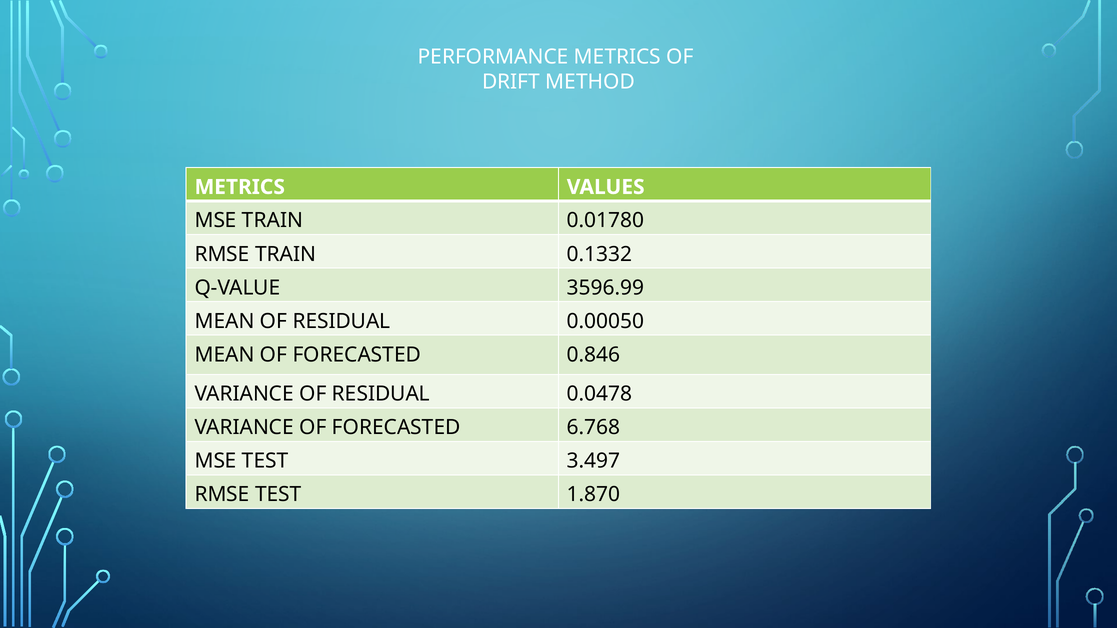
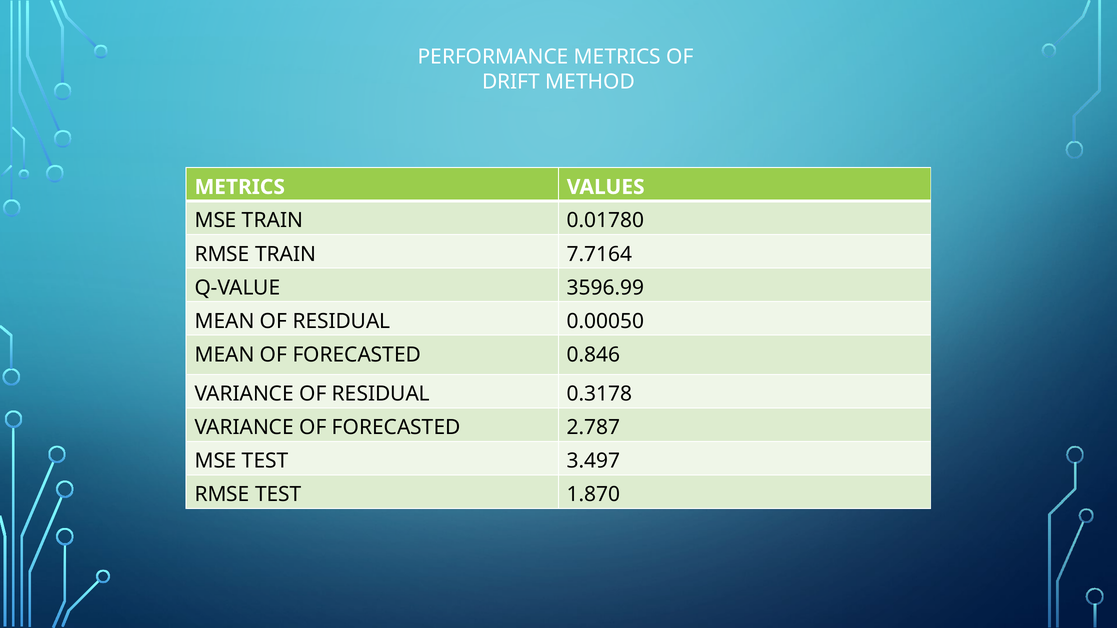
0.1332: 0.1332 -> 7.7164
0.0478: 0.0478 -> 0.3178
6.768: 6.768 -> 2.787
